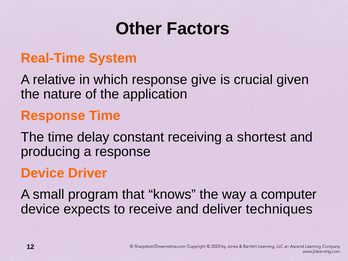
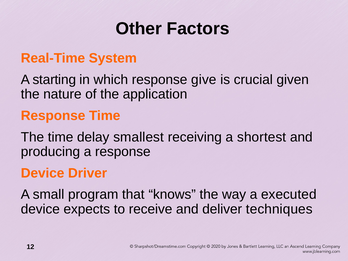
relative: relative -> starting
constant: constant -> smallest
computer: computer -> executed
